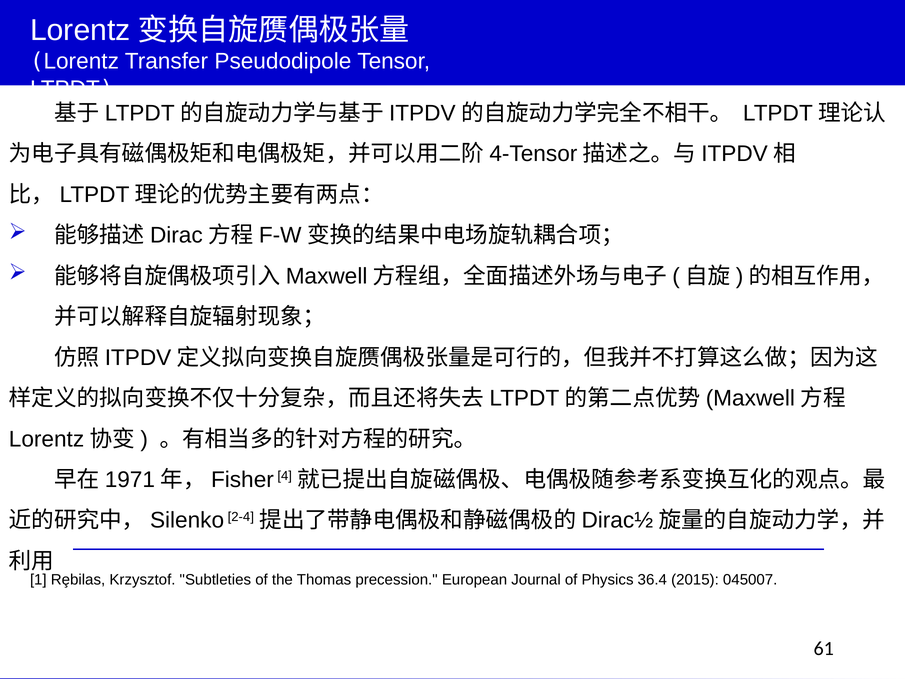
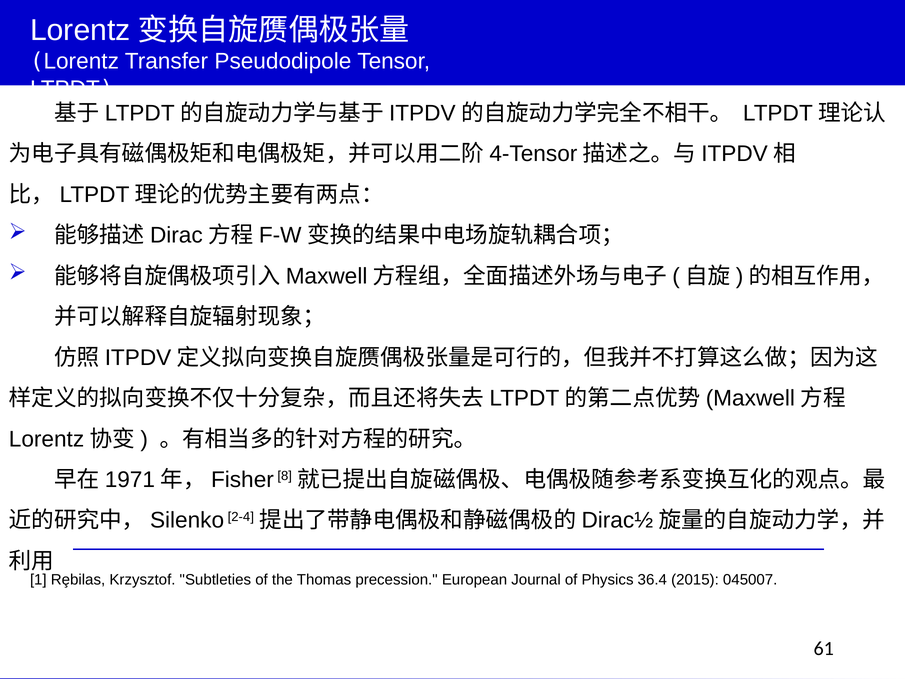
4: 4 -> 8
